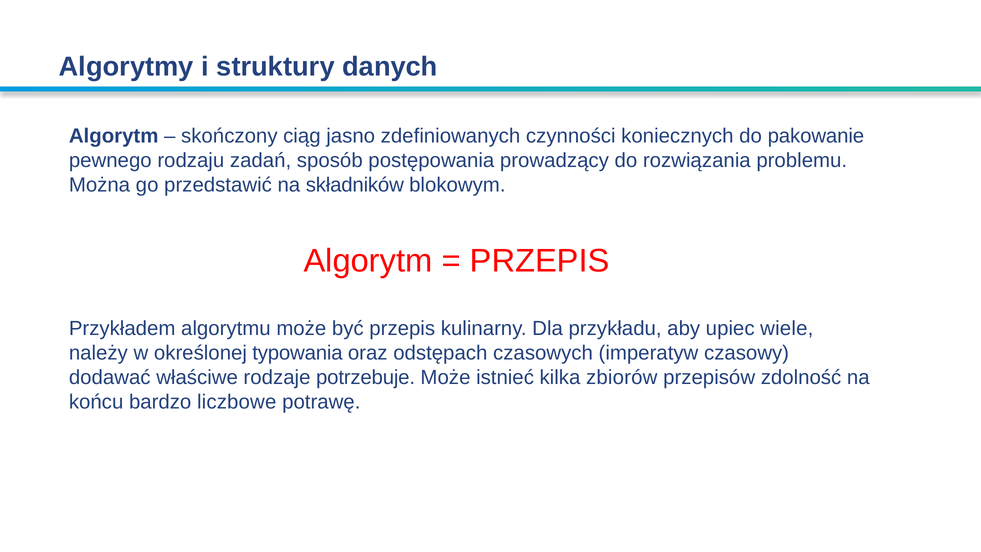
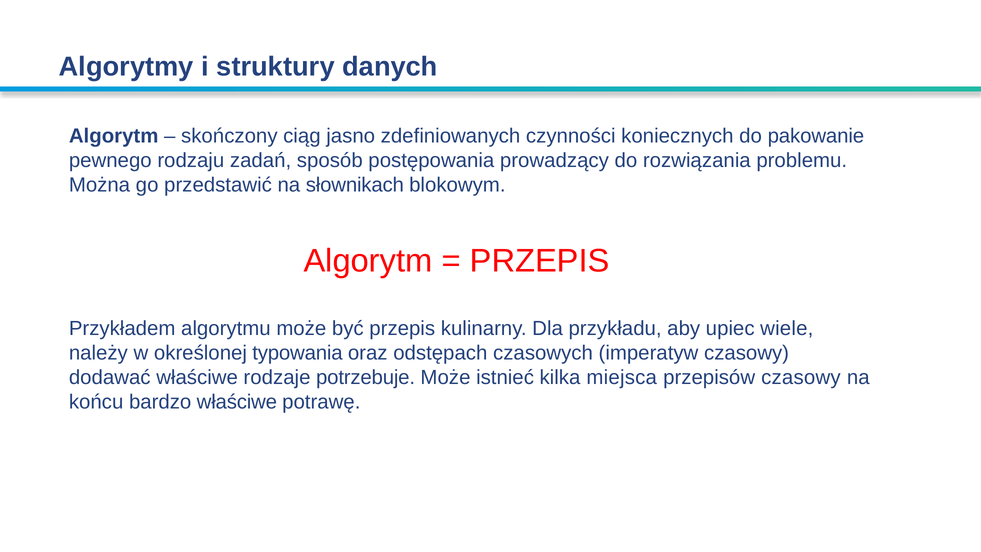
składników: składników -> słownikach
zbiorów: zbiorów -> miejsca
przepisów zdolność: zdolność -> czasowy
bardzo liczbowe: liczbowe -> właściwe
